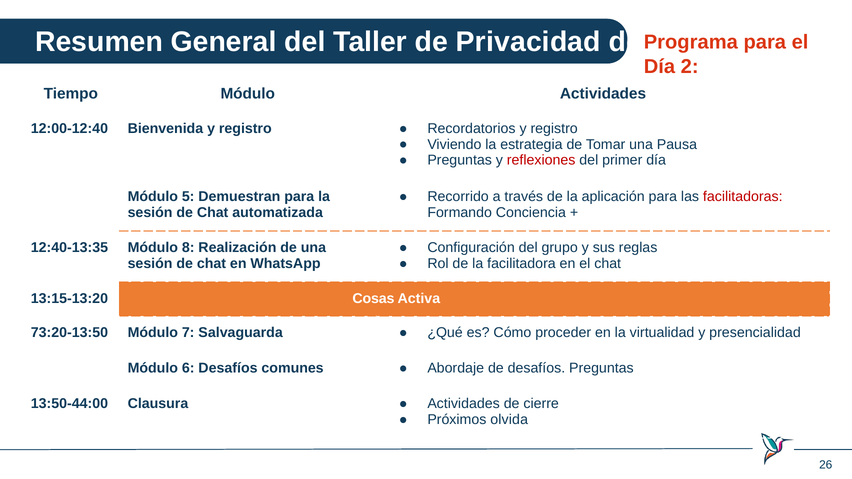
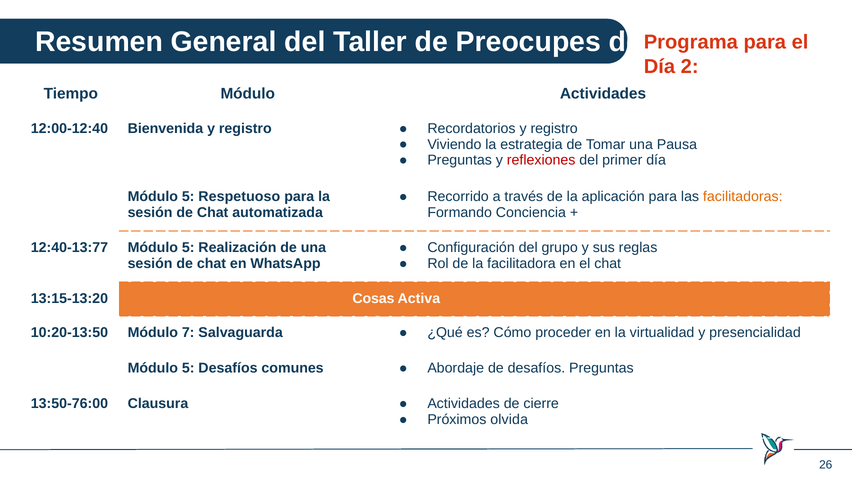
Privacidad: Privacidad -> Preocupes
facilitadoras colour: red -> orange
Demuestran: Demuestran -> Respetuoso
12:40-13:35: 12:40-13:35 -> 12:40-13:77
8 at (188, 248): 8 -> 5
73:20-13:50: 73:20-13:50 -> 10:20-13:50
6 at (188, 368): 6 -> 5
13:50-44:00: 13:50-44:00 -> 13:50-76:00
